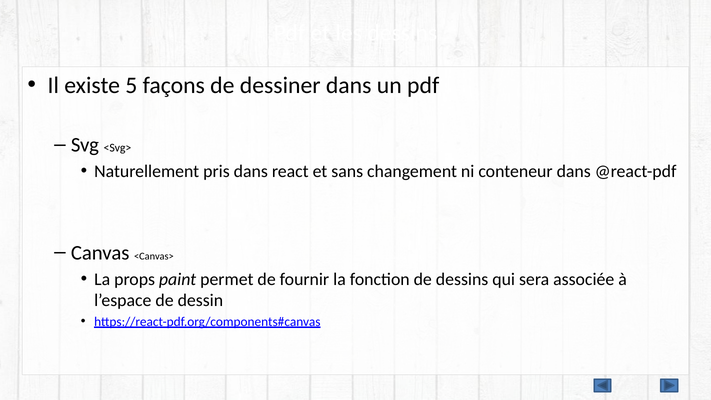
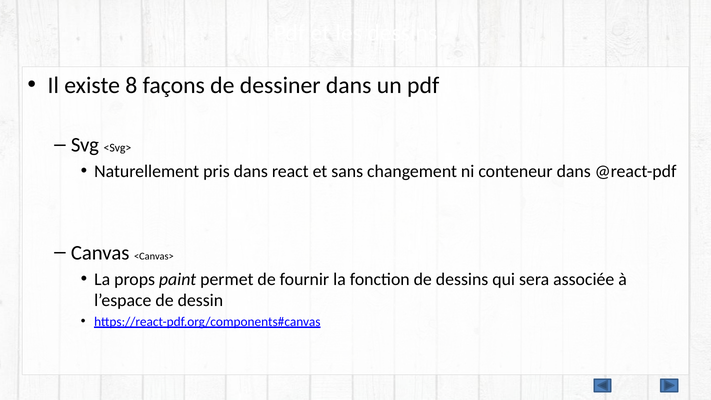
5: 5 -> 8
